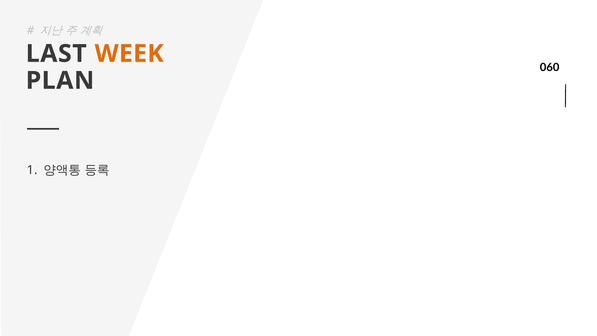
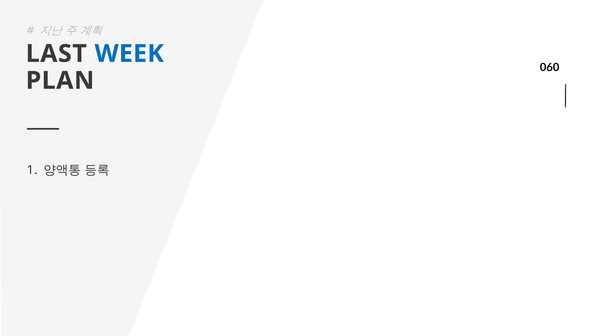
WEEK colour: orange -> blue
